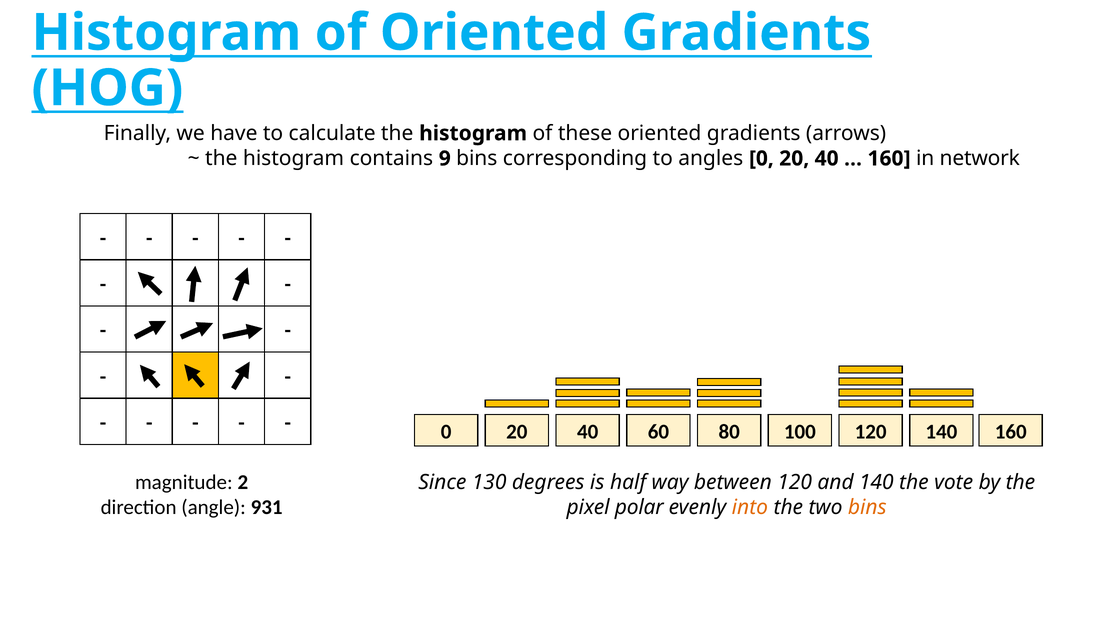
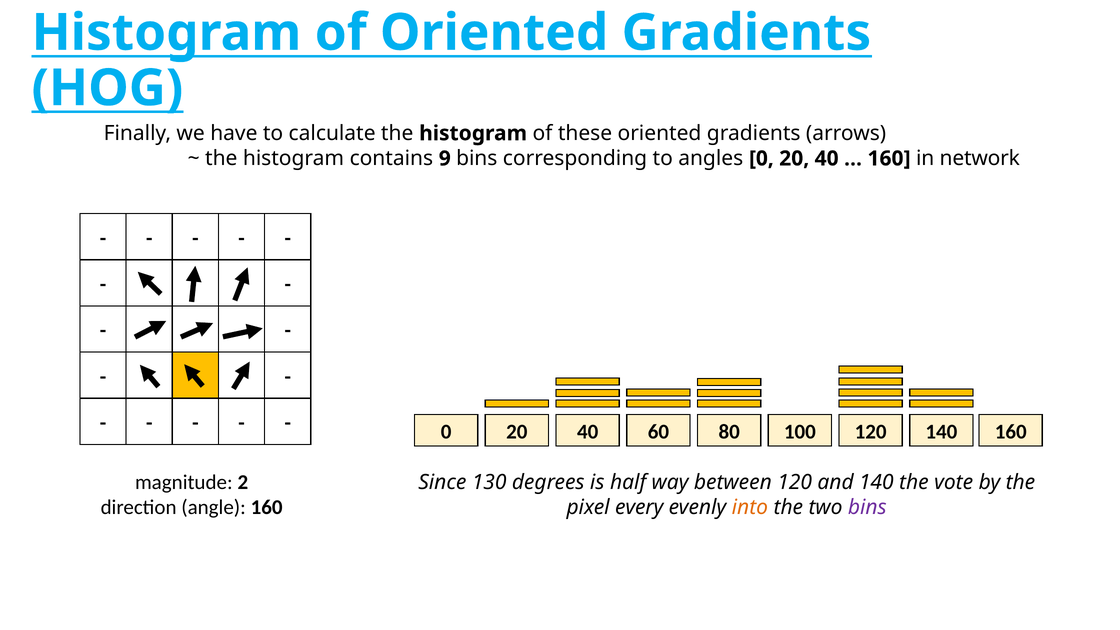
angle 931: 931 -> 160
polar: polar -> every
bins at (867, 508) colour: orange -> purple
